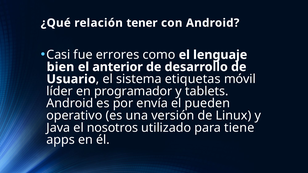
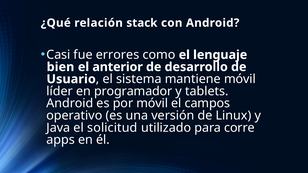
tener: tener -> stack
etiquetas: etiquetas -> mantiene
por envía: envía -> móvil
pueden: pueden -> campos
nosotros: nosotros -> solicitud
tiene: tiene -> corre
